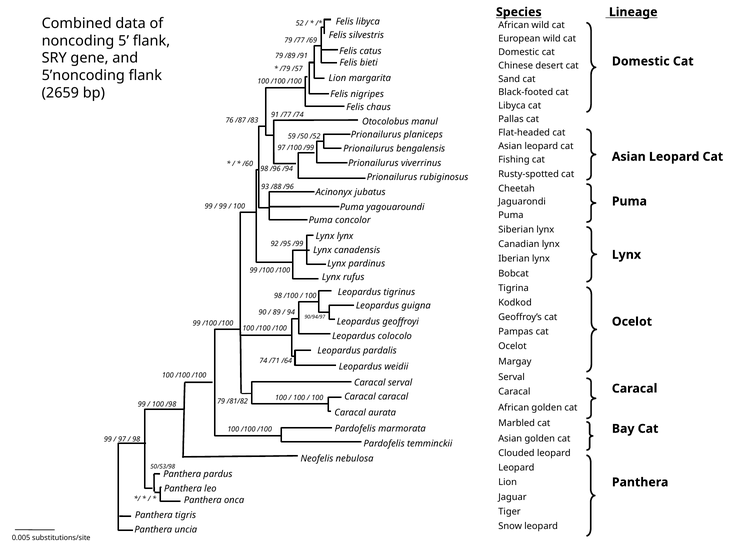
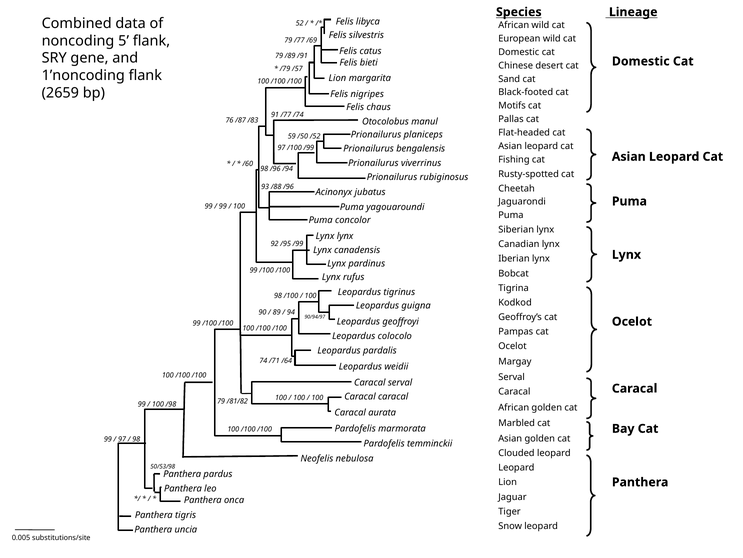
5’noncoding: 5’noncoding -> 1’noncoding
Libyca at (512, 106): Libyca -> Motifs
